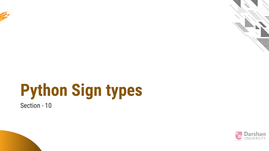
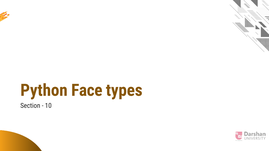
Sign: Sign -> Face
